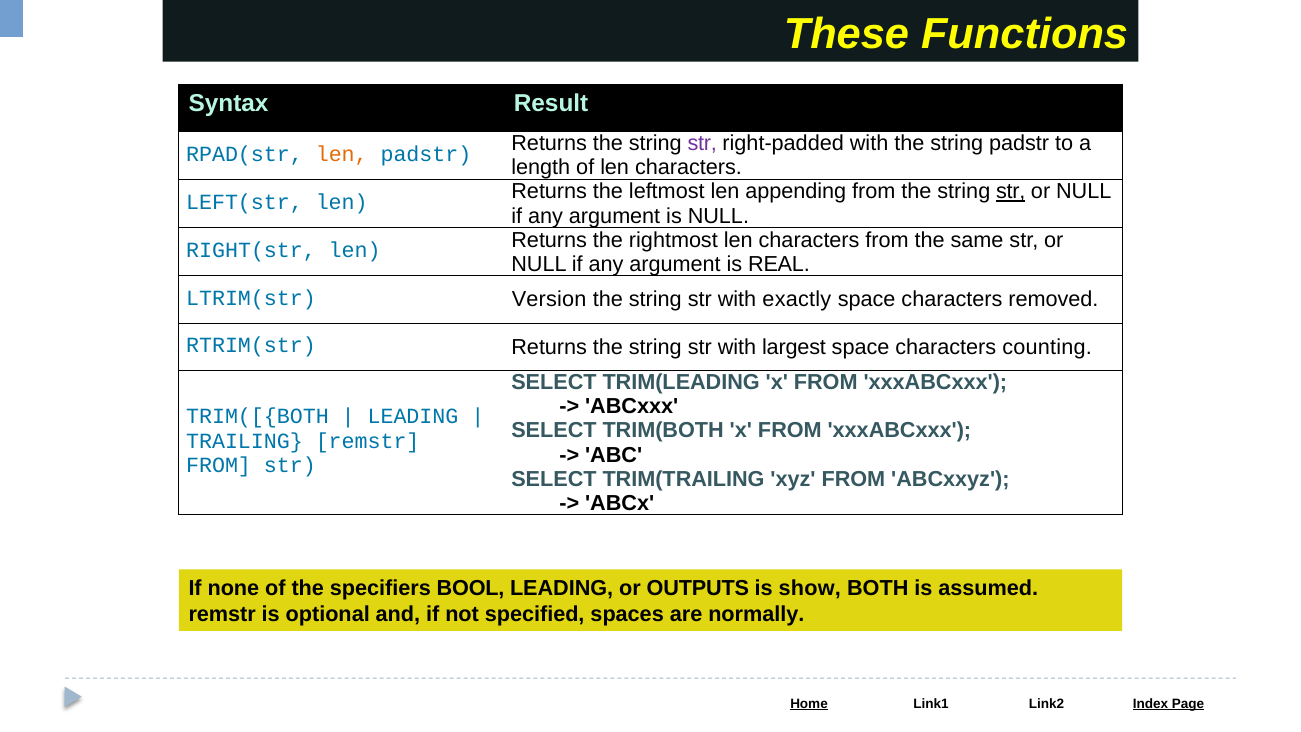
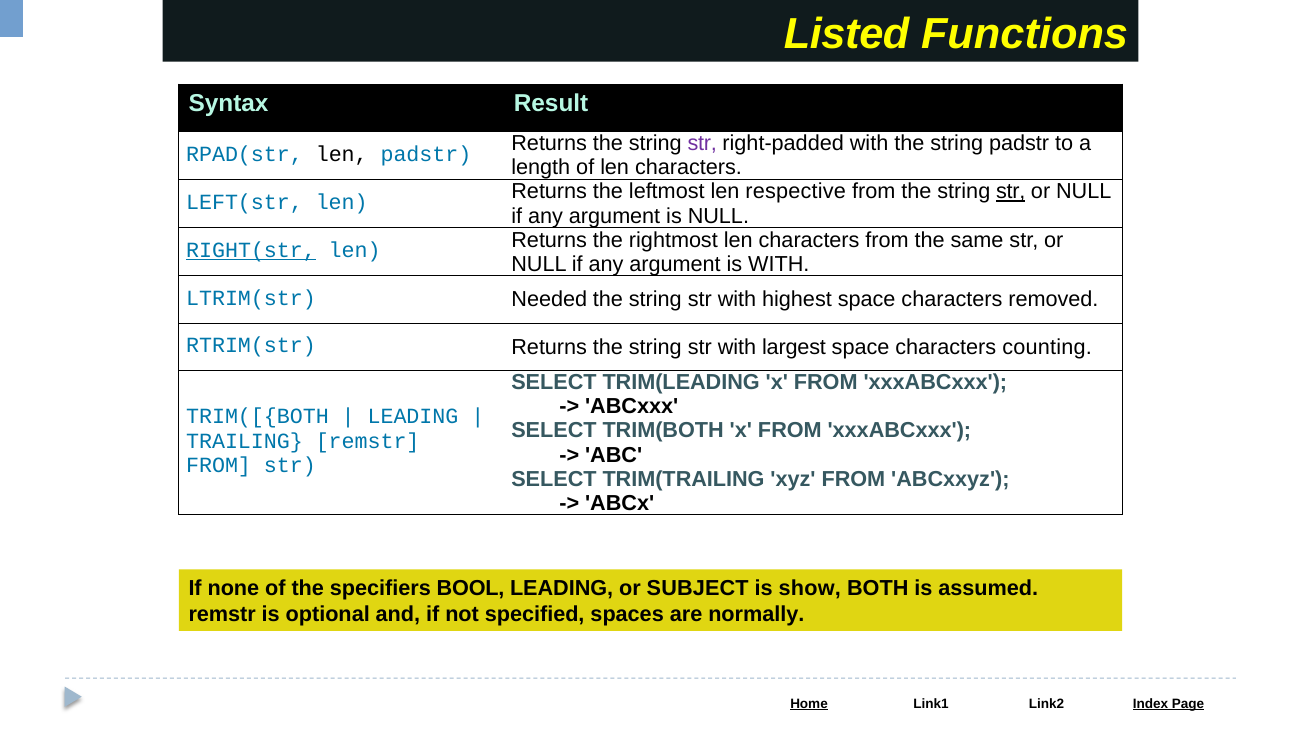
These: These -> Listed
len at (342, 154) colour: orange -> black
appending: appending -> respective
RIGHT(str underline: none -> present
is REAL: REAL -> WITH
Version: Version -> Needed
exactly: exactly -> highest
OUTPUTS: OUTPUTS -> SUBJECT
